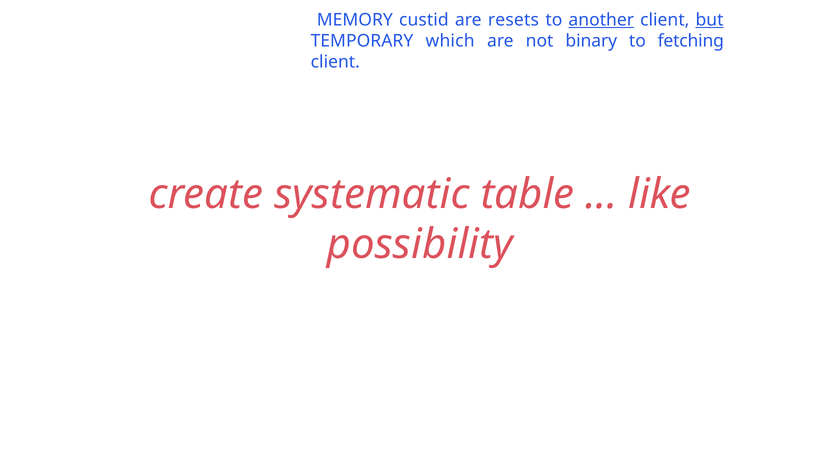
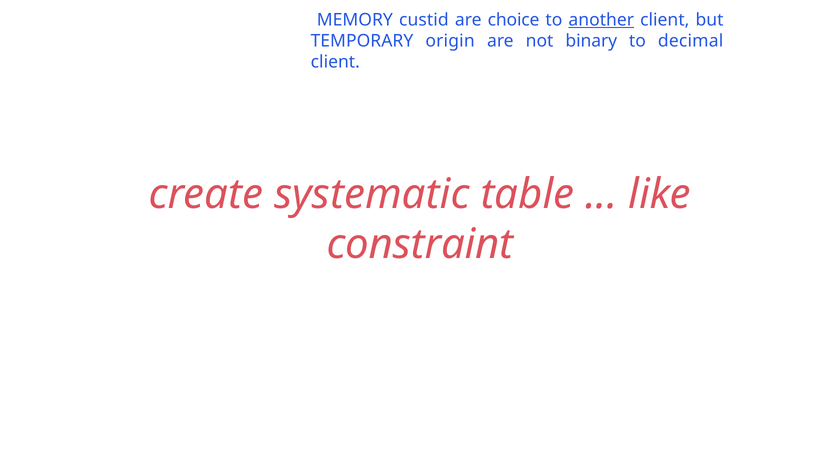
resets: resets -> choice
but underline: present -> none
which: which -> origin
fetching: fetching -> decimal
possibility: possibility -> constraint
